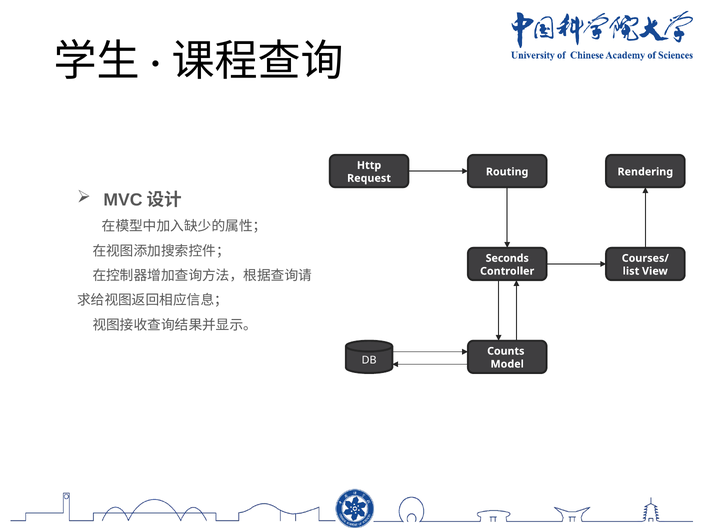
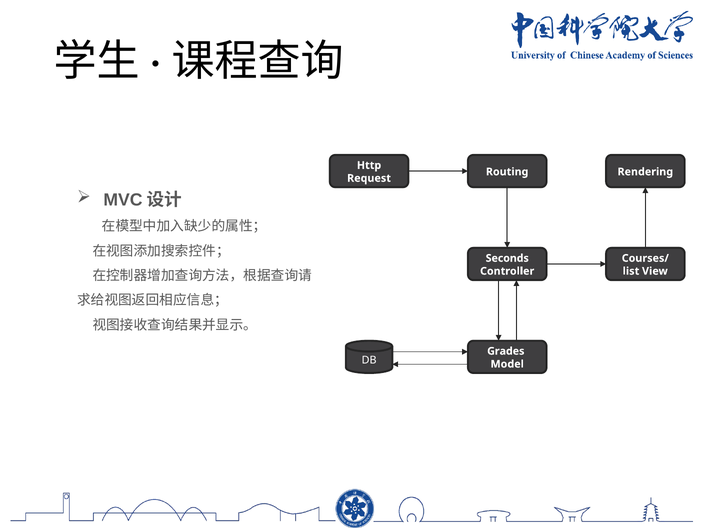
Counts: Counts -> Grades
